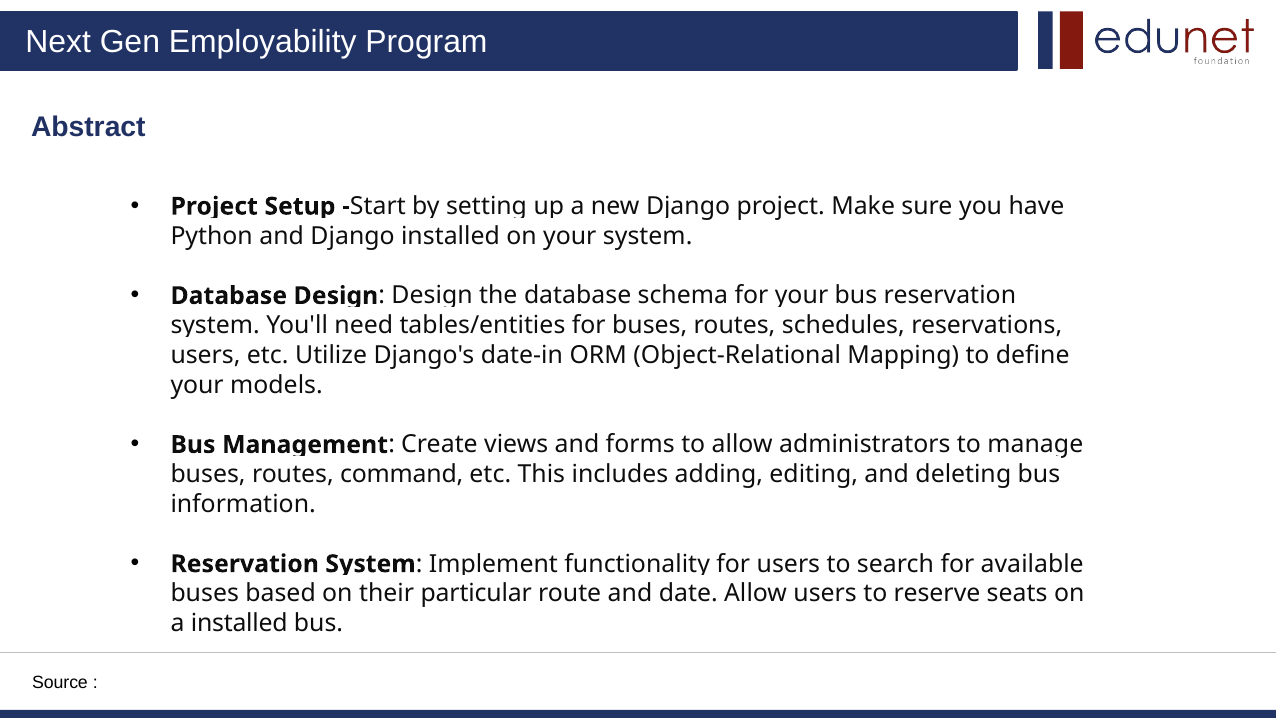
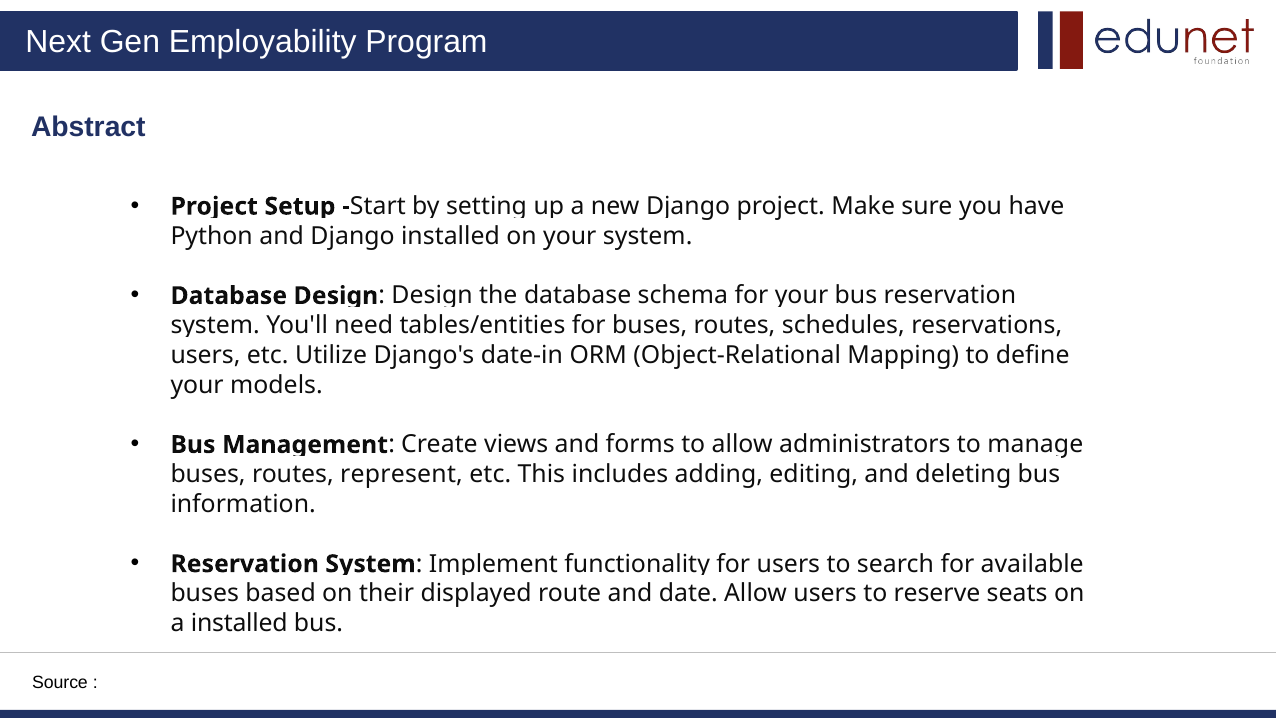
command: command -> represent
particular: particular -> displayed
